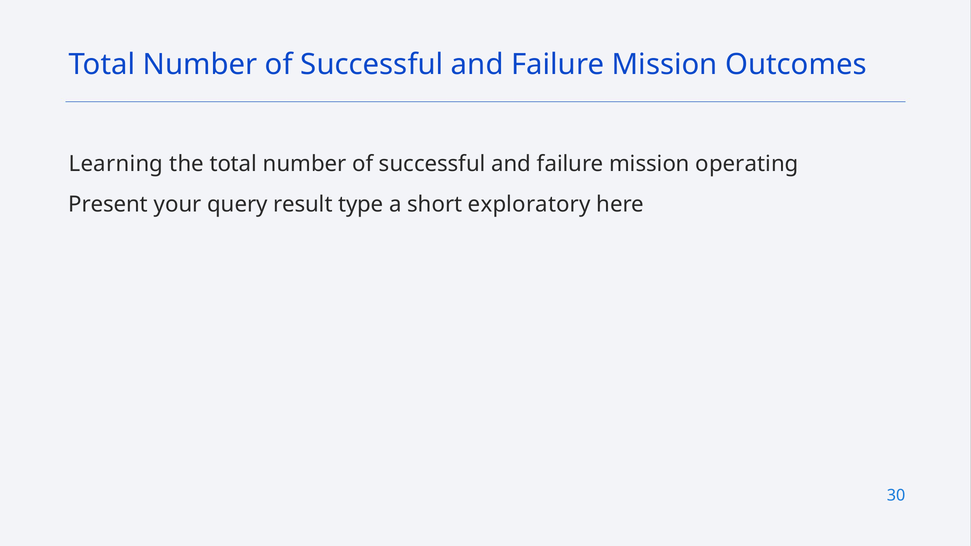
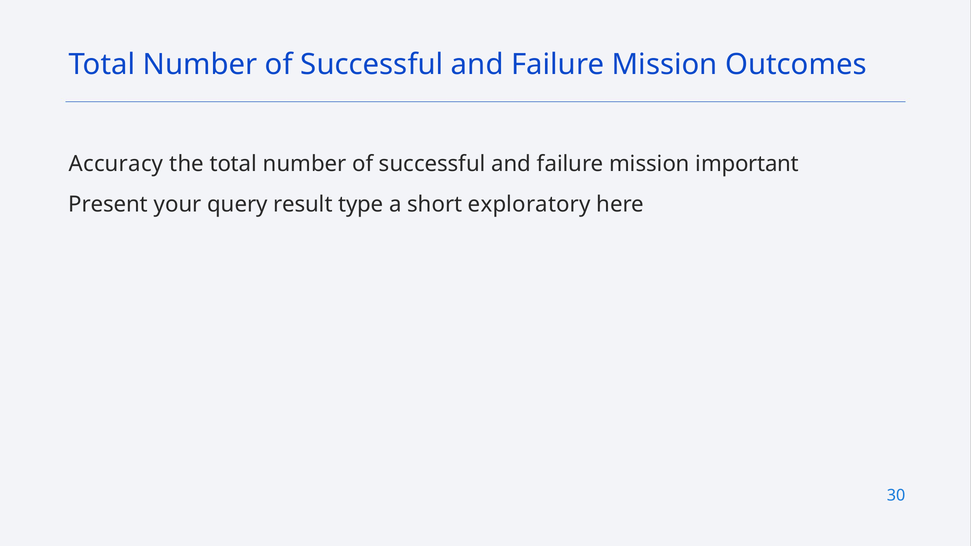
Learning: Learning -> Accuracy
operating: operating -> important
